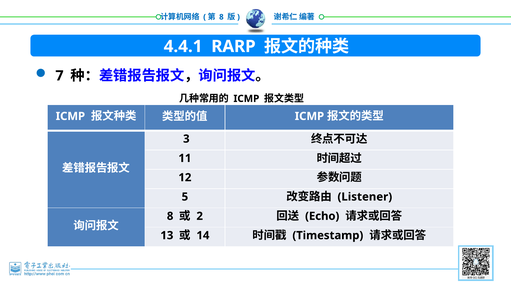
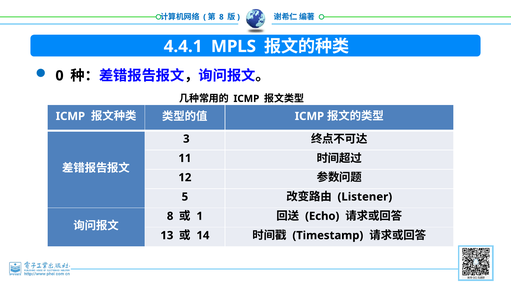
RARP: RARP -> MPLS
7: 7 -> 0
2: 2 -> 1
